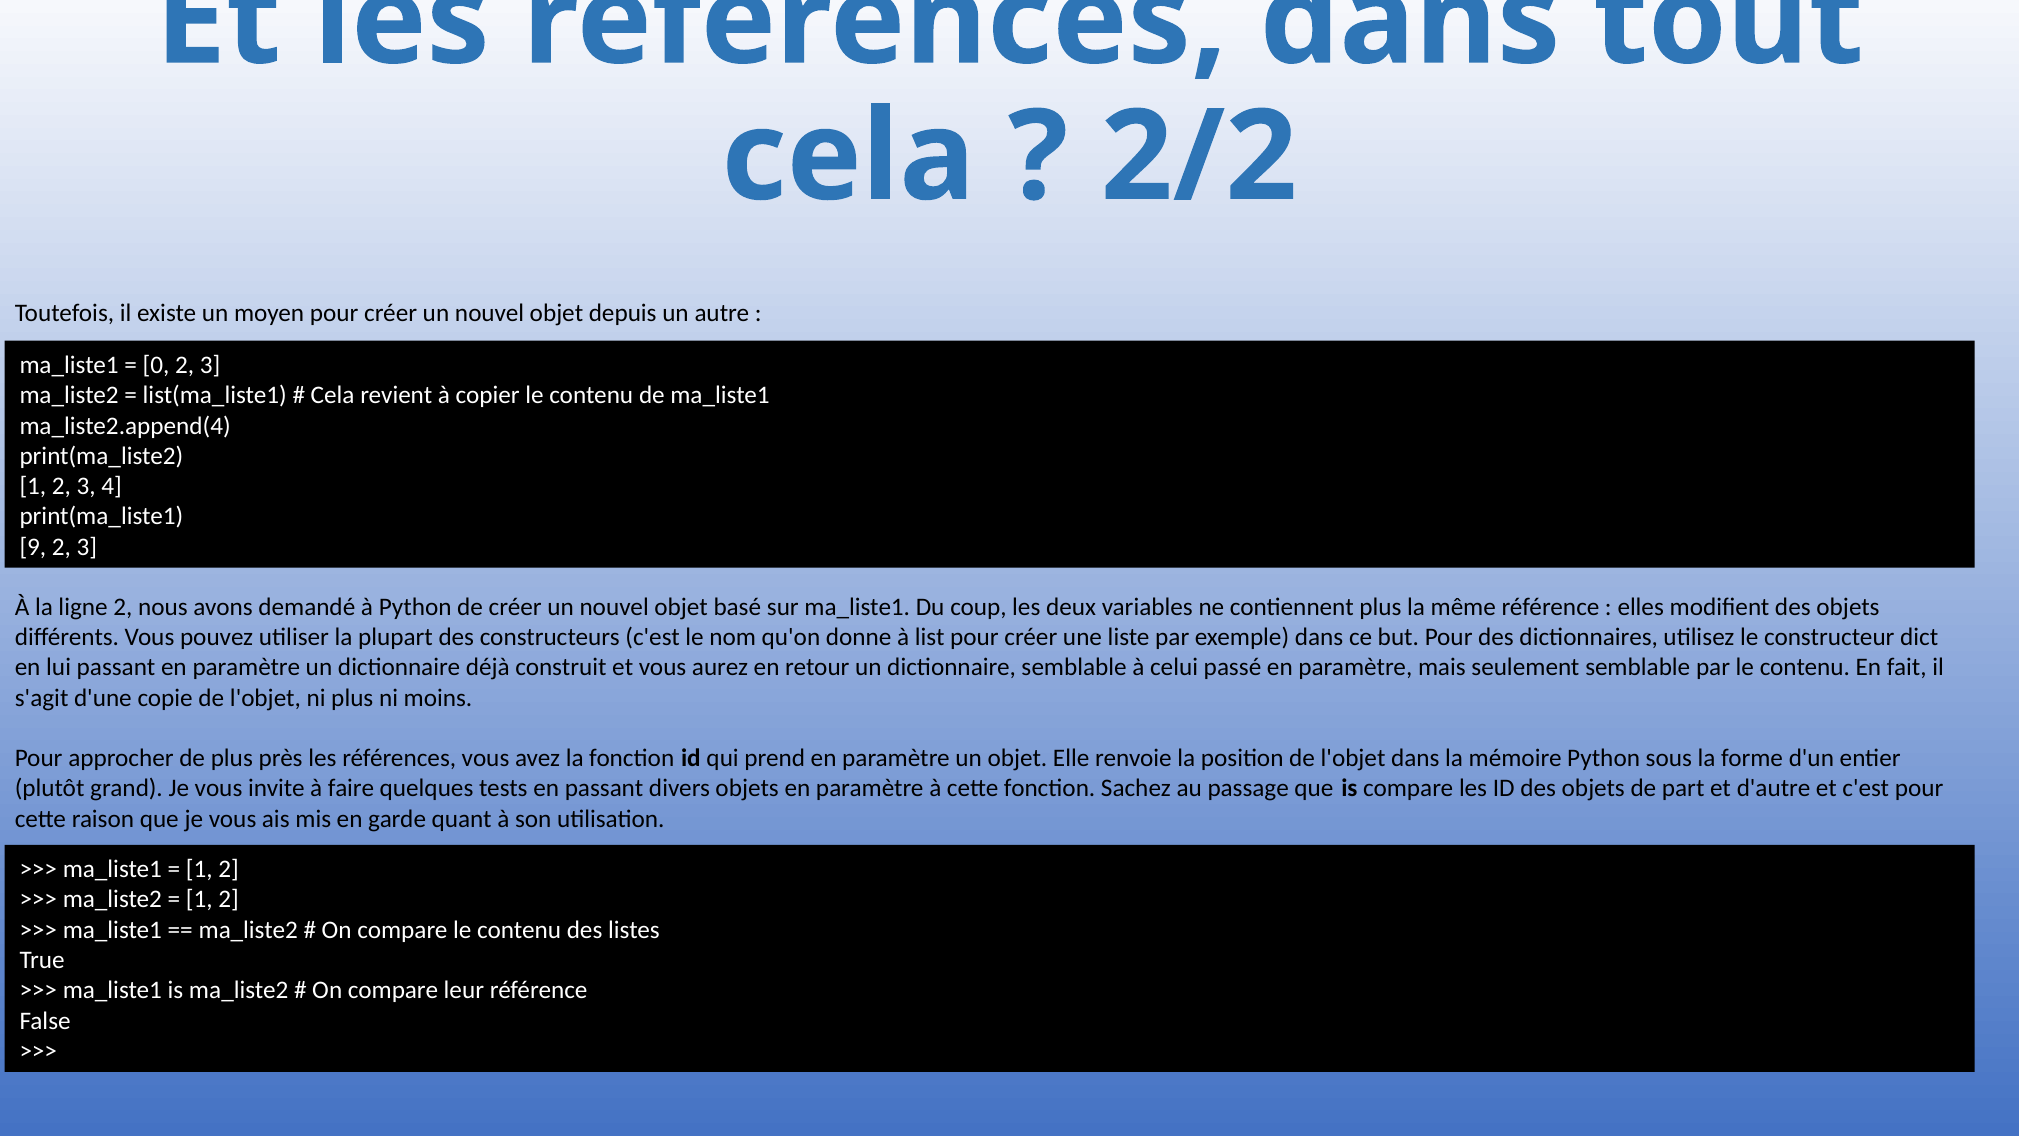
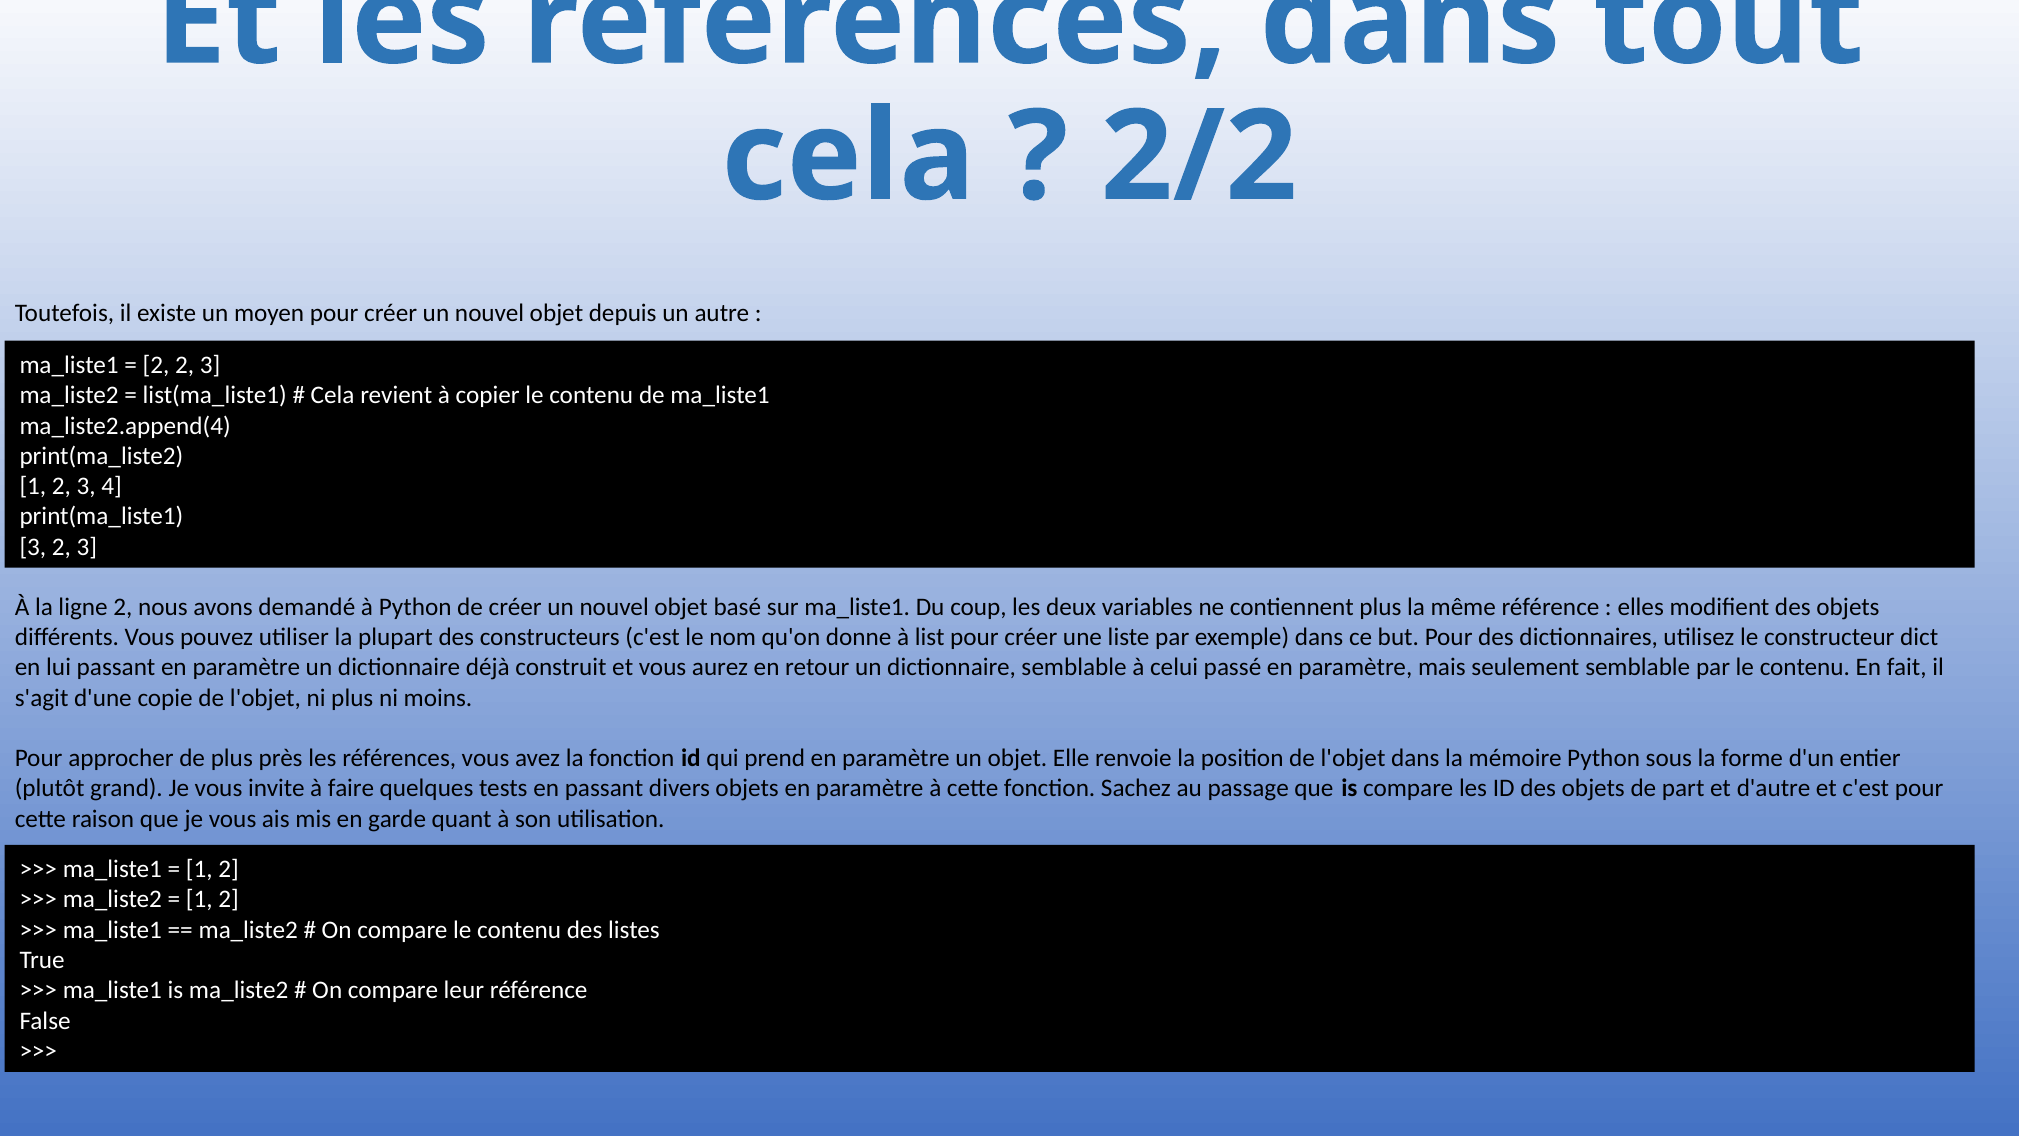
0 at (156, 365): 0 -> 2
9 at (33, 547): 9 -> 3
